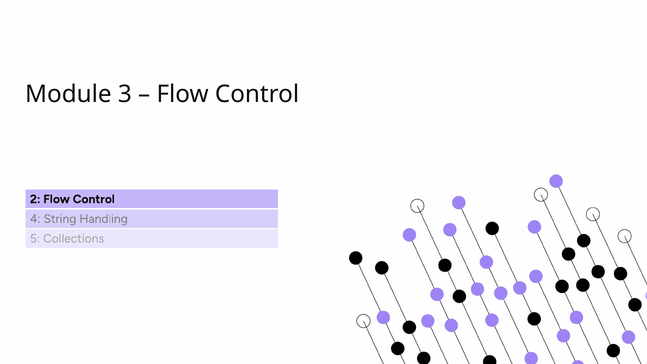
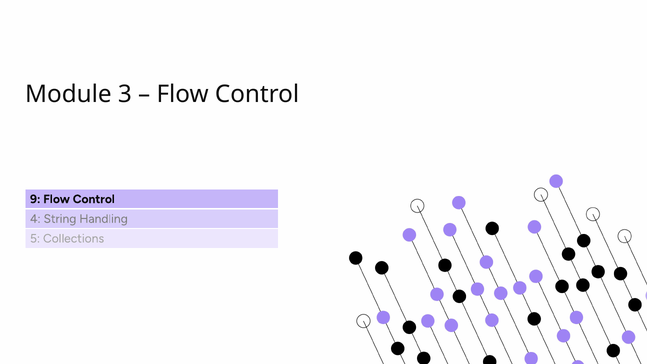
2: 2 -> 9
